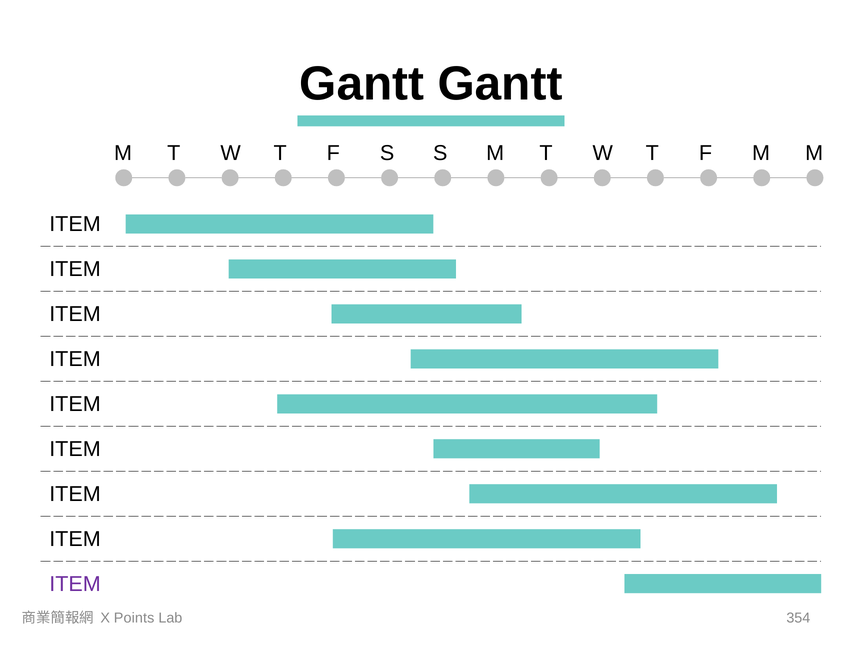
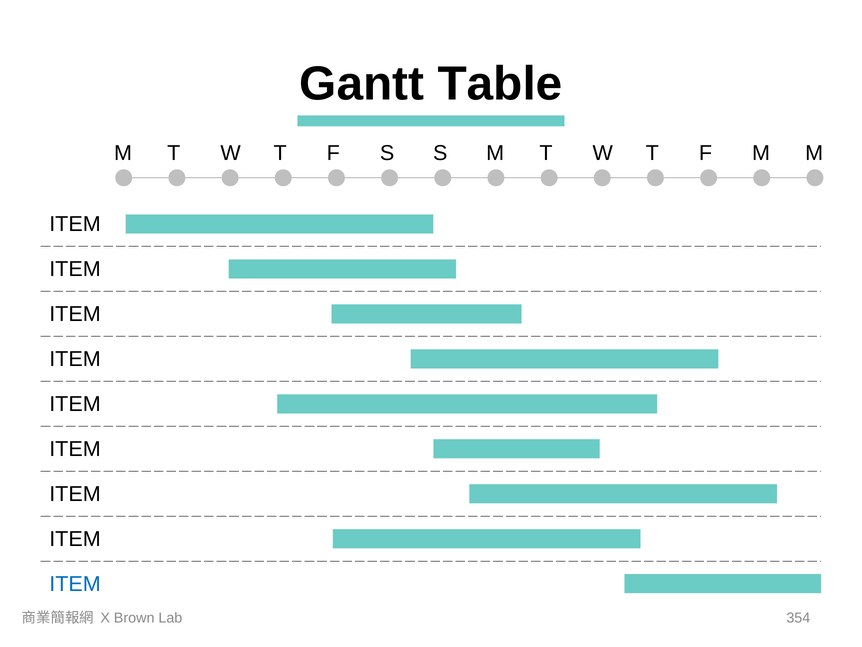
Gantt Gantt: Gantt -> Table
ITEM at (75, 584) colour: purple -> blue
Points: Points -> Brown
